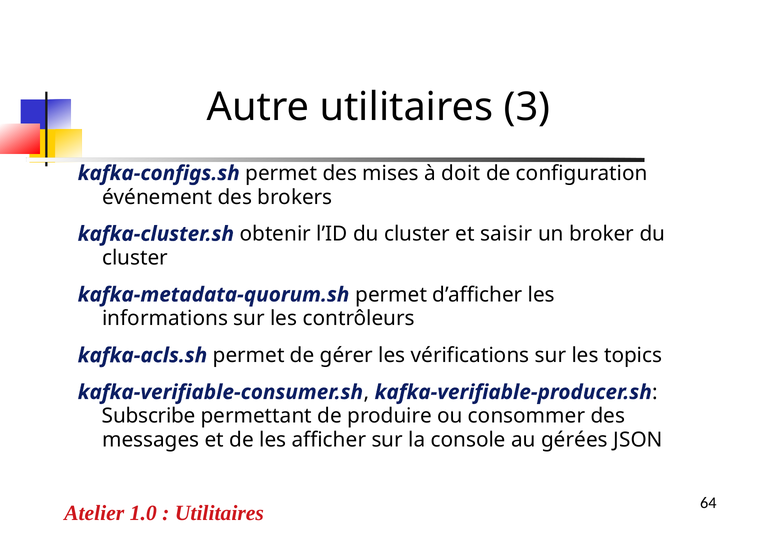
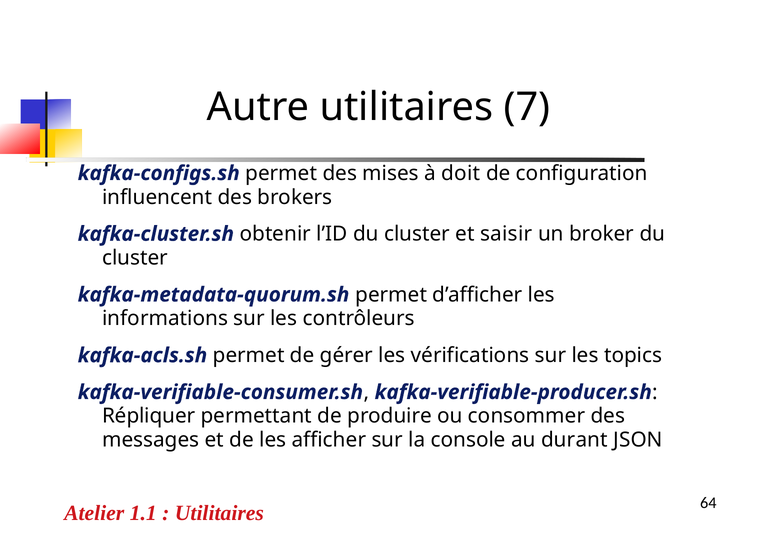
3: 3 -> 7
événement: événement -> influencent
Subscribe: Subscribe -> Répliquer
gérées: gérées -> durant
1.0: 1.0 -> 1.1
